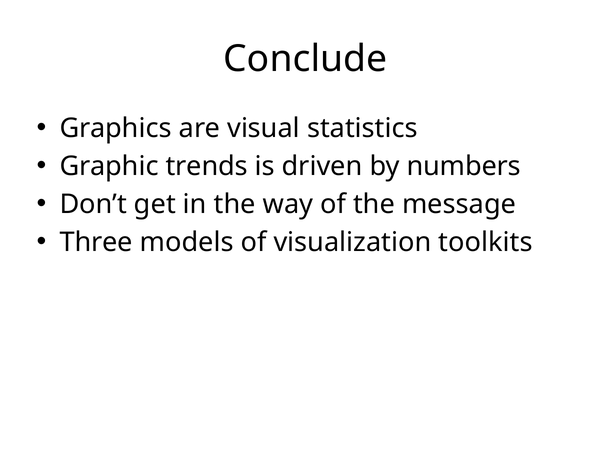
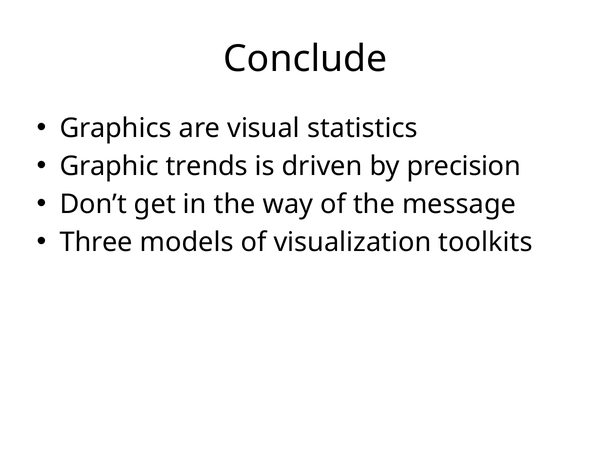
numbers: numbers -> precision
